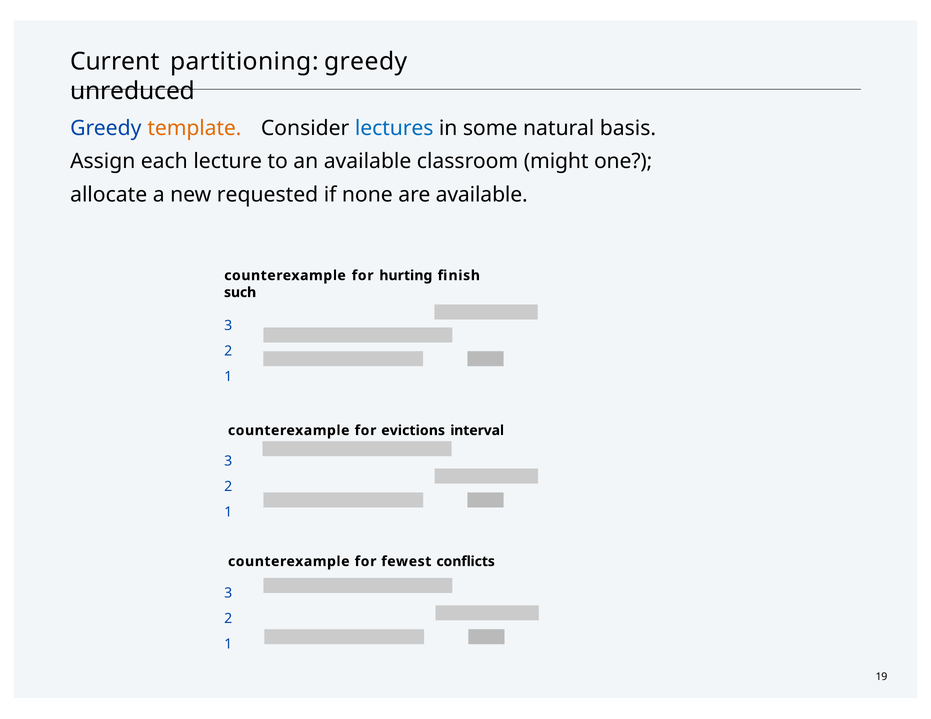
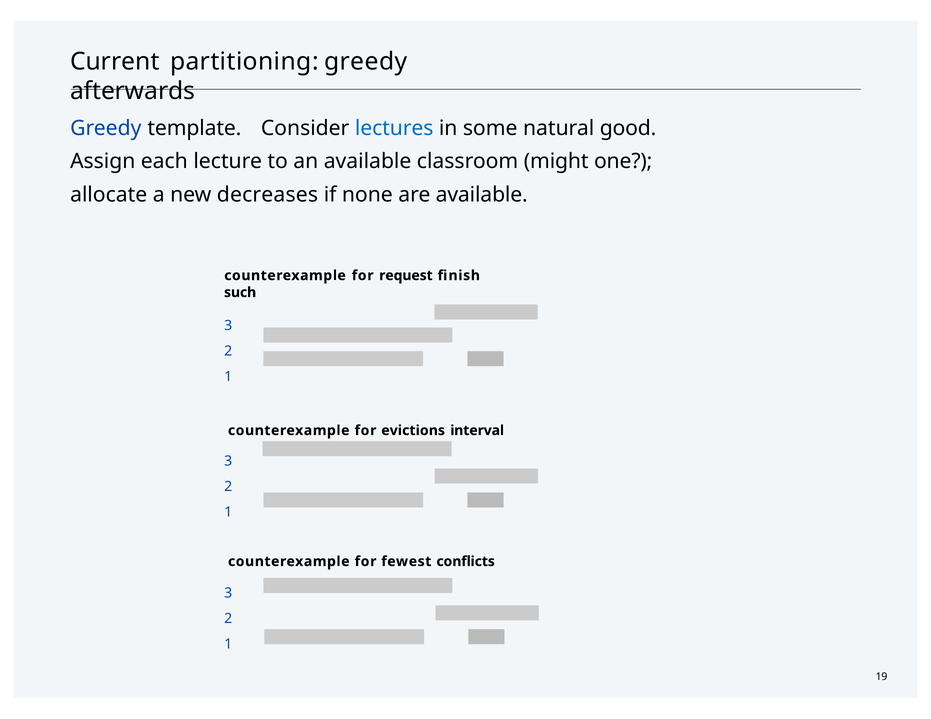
unreduced: unreduced -> afterwards
template colour: orange -> black
basis: basis -> good
requested: requested -> decreases
hurting: hurting -> request
